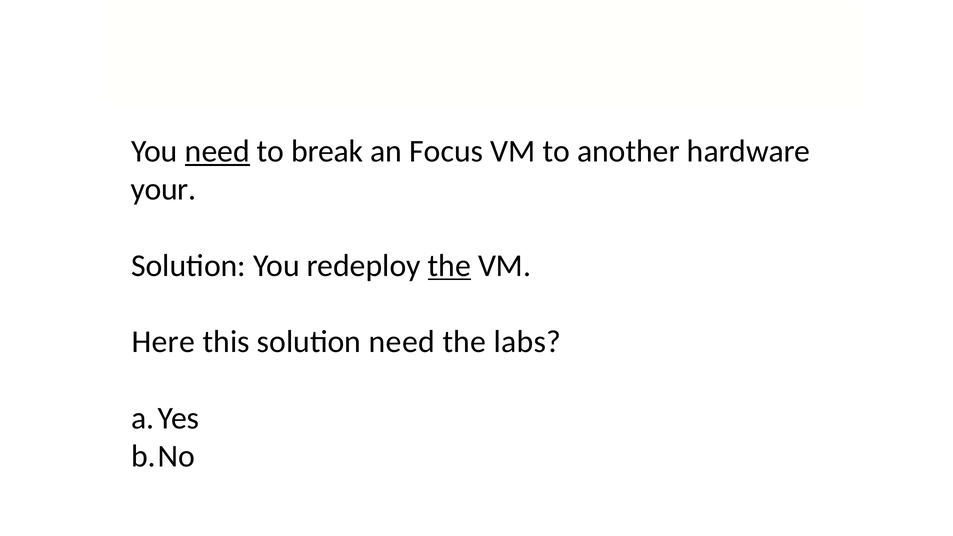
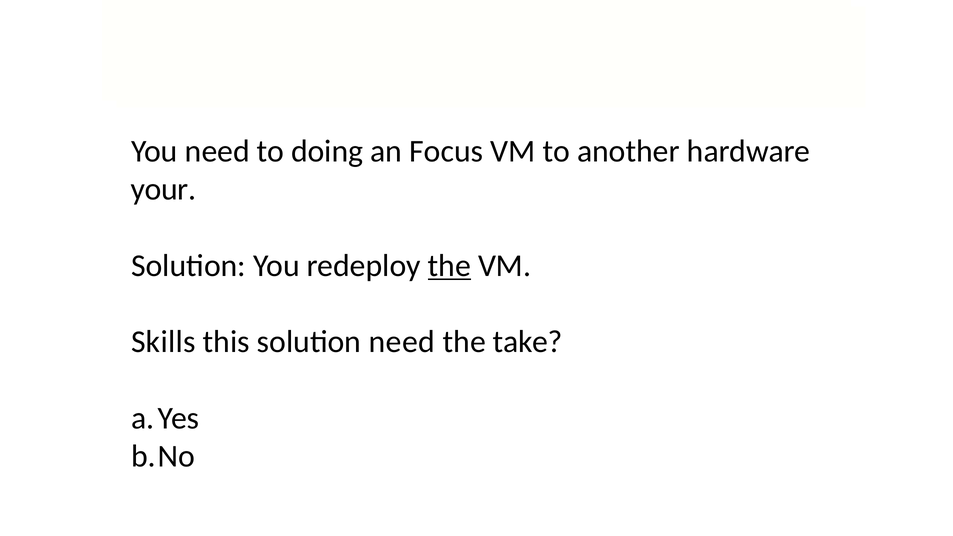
need at (217, 151) underline: present -> none
break: break -> doing
Here: Here -> Skills
labs: labs -> take
